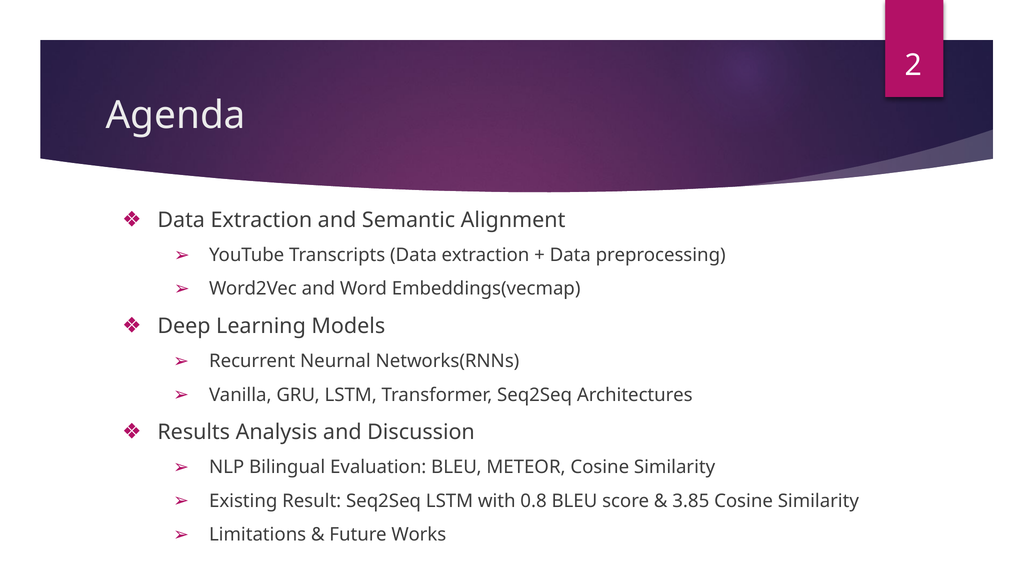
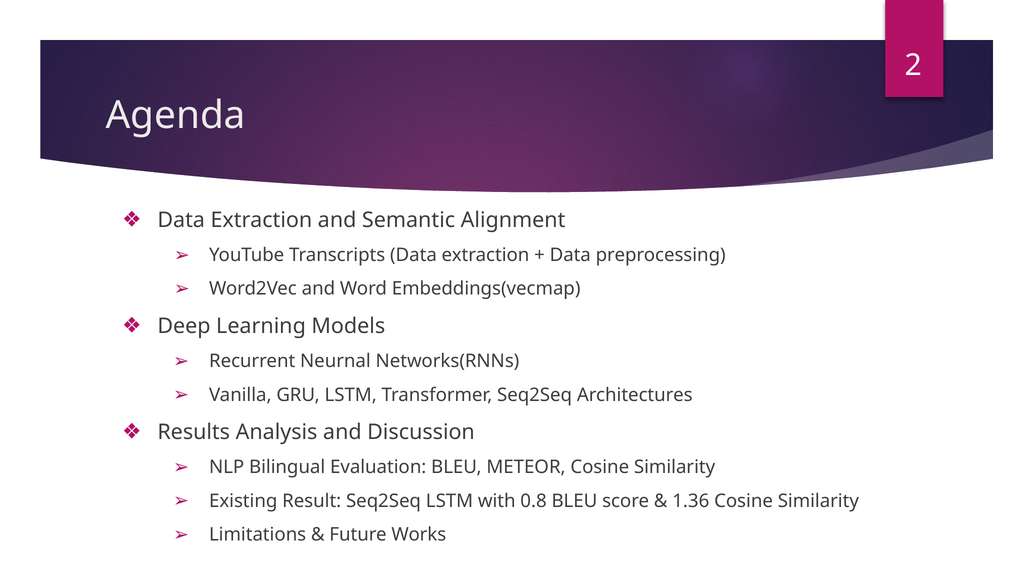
3.85: 3.85 -> 1.36
